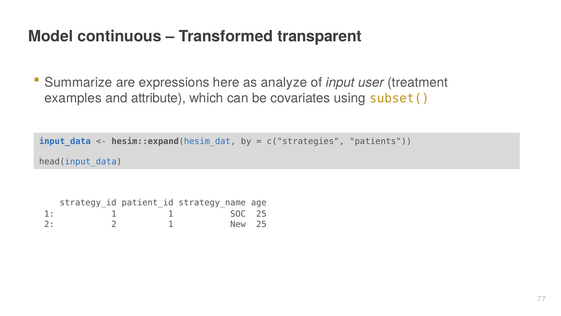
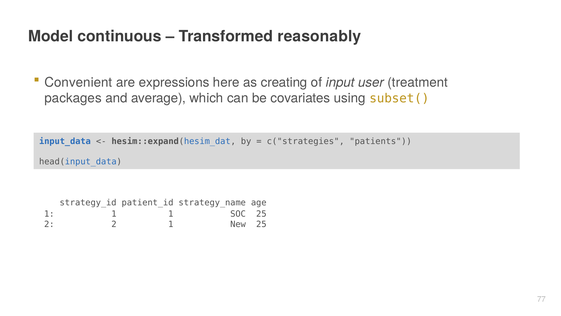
transparent: transparent -> reasonably
Summarize: Summarize -> Convenient
analyze: analyze -> creating
examples: examples -> packages
attribute: attribute -> average
